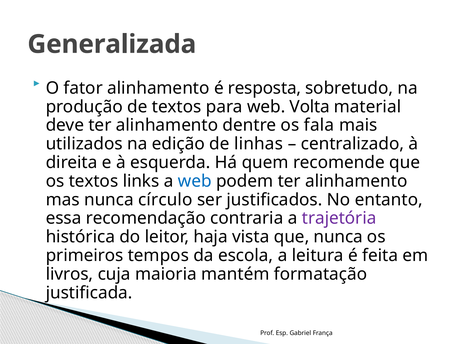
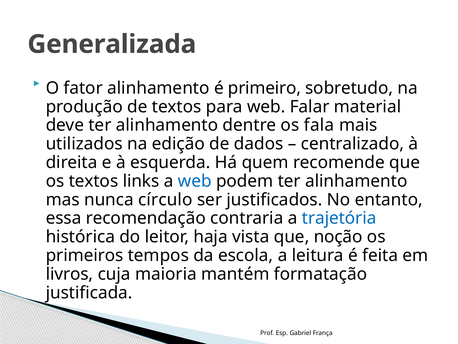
resposta: resposta -> primeiro
Volta: Volta -> Falar
linhas: linhas -> dados
trajetória colour: purple -> blue
que nunca: nunca -> noção
